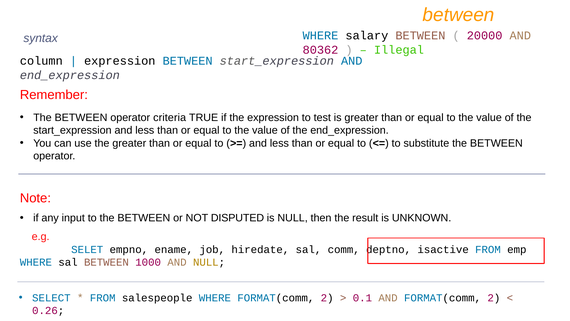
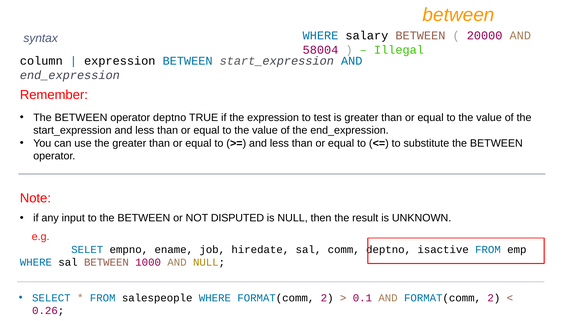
80362: 80362 -> 58004
operator criteria: criteria -> deptno
